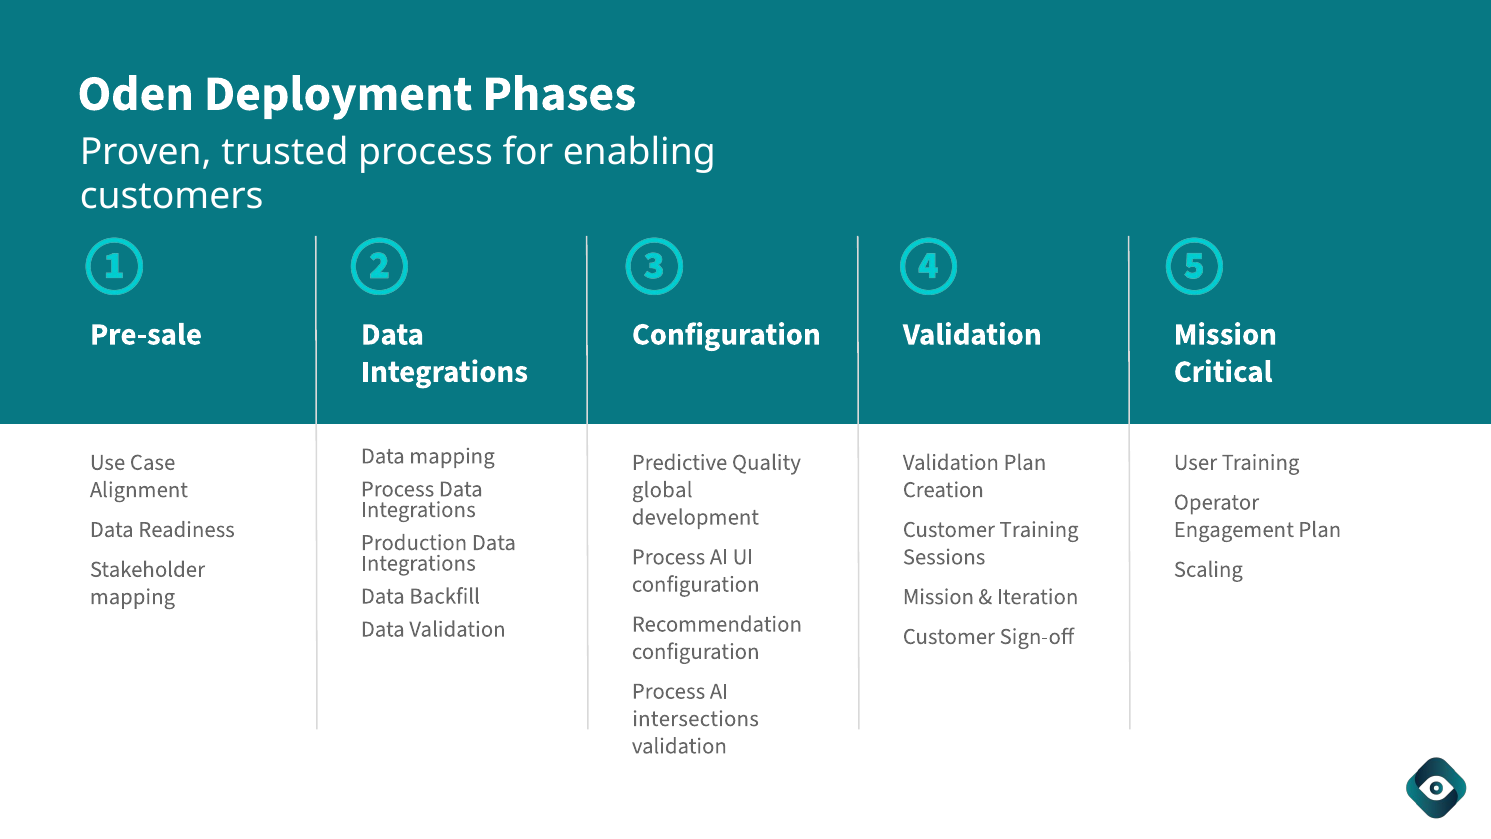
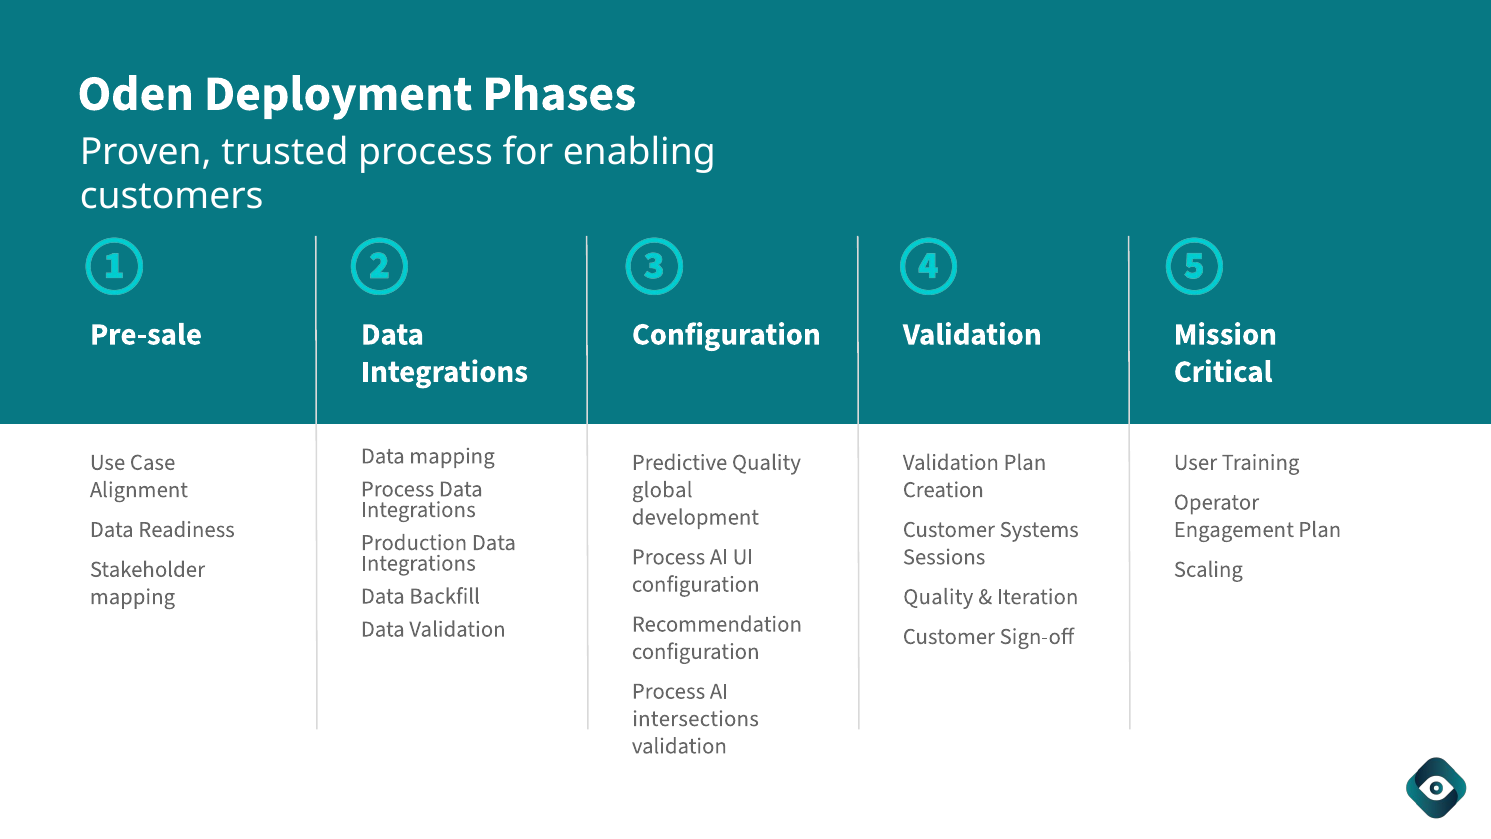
Customer Training: Training -> Systems
Mission at (938, 596): Mission -> Quality
